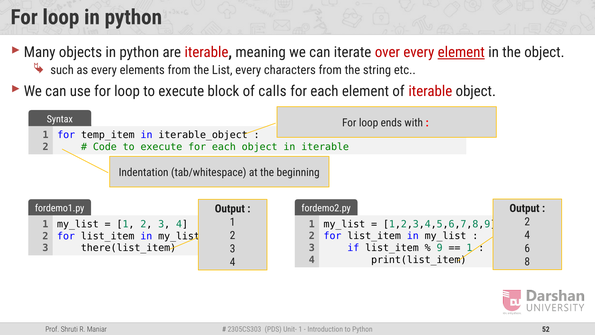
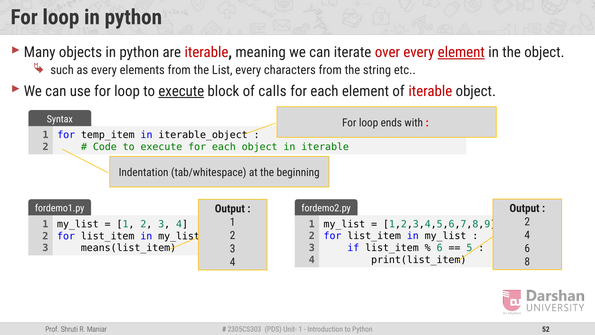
execute at (181, 91) underline: none -> present
9 at (440, 248): 9 -> 6
1 at (469, 248): 1 -> 5
there(list_item: there(list_item -> means(list_item
